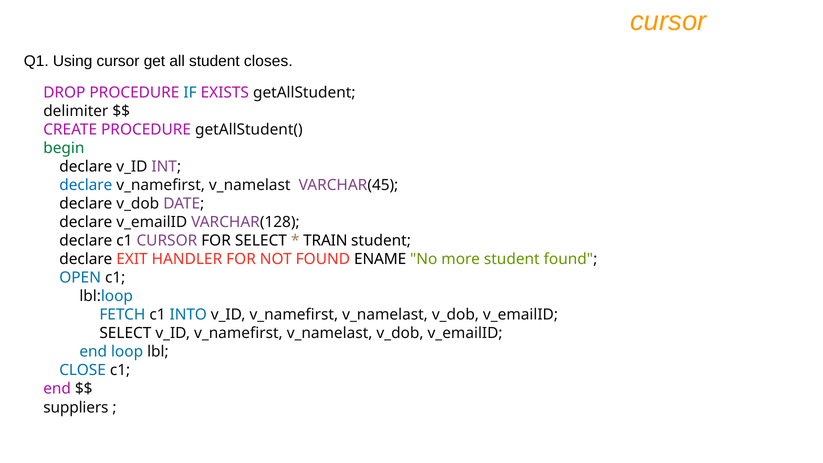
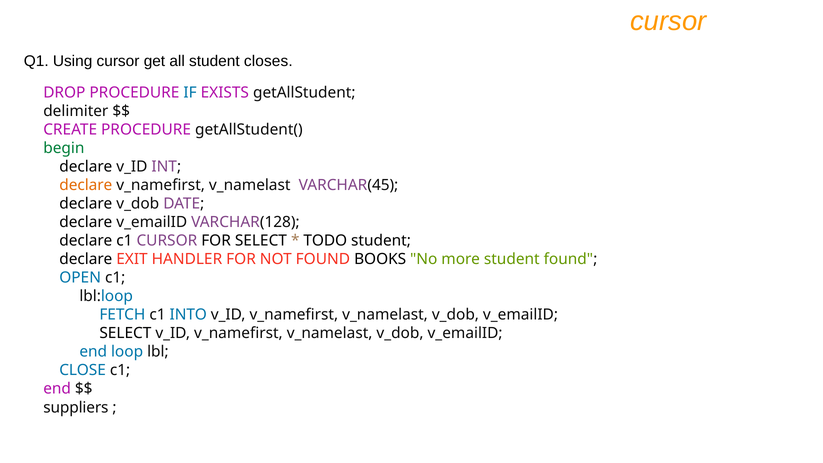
declare at (86, 185) colour: blue -> orange
TRAIN: TRAIN -> TODO
ENAME: ENAME -> BOOKS
